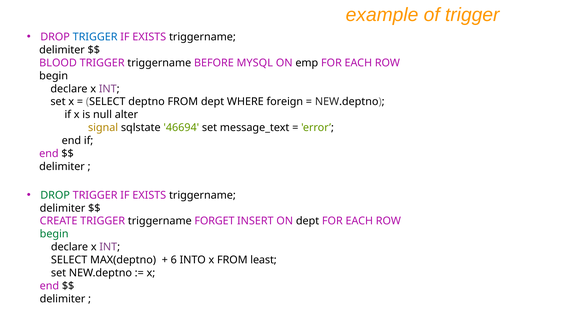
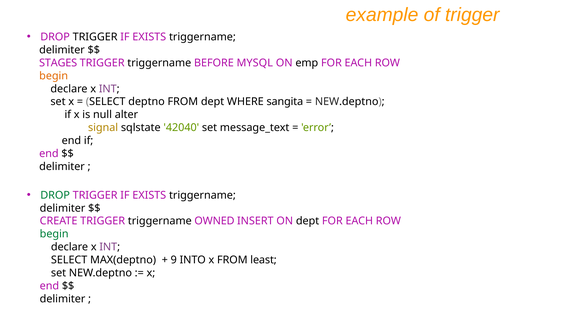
TRIGGER at (95, 37) colour: blue -> black
BLOOD: BLOOD -> STAGES
begin at (54, 76) colour: black -> orange
foreign: foreign -> sangita
46694: 46694 -> 42040
FORGET: FORGET -> OWNED
6: 6 -> 9
